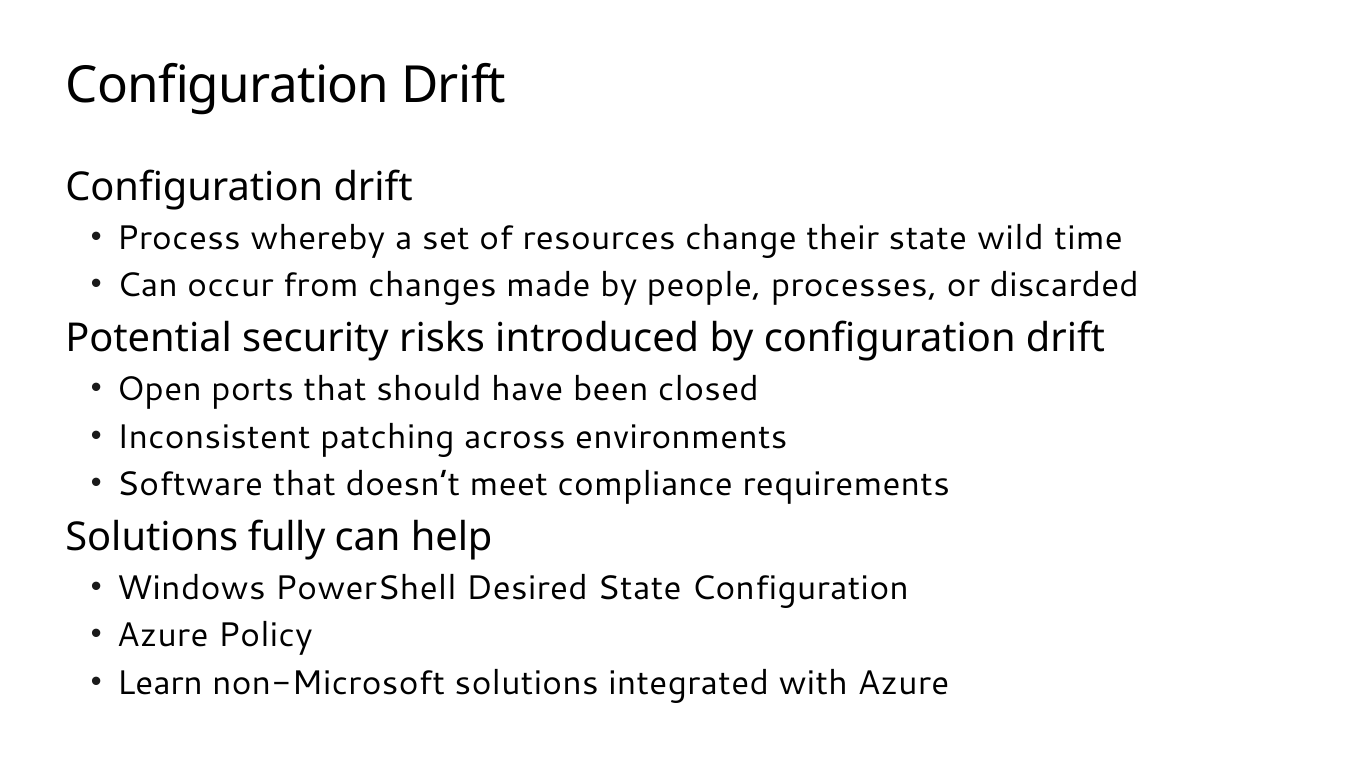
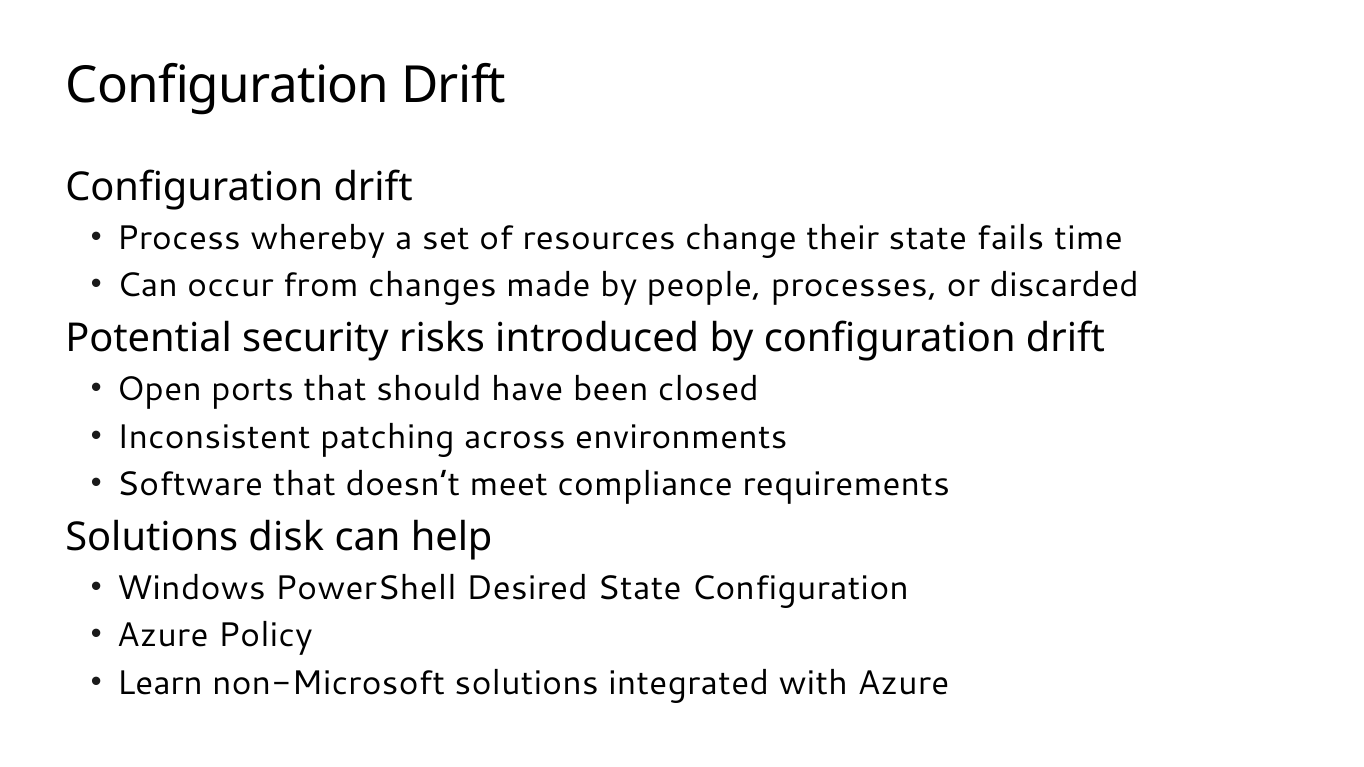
wild: wild -> fails
fully: fully -> disk
